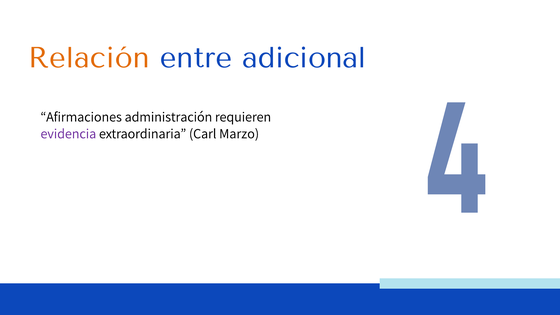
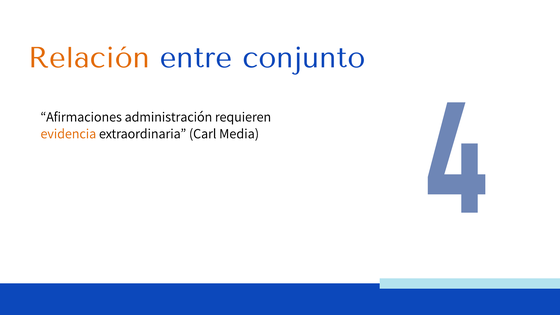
adicional: adicional -> conjunto
evidencia colour: purple -> orange
Marzo: Marzo -> Media
